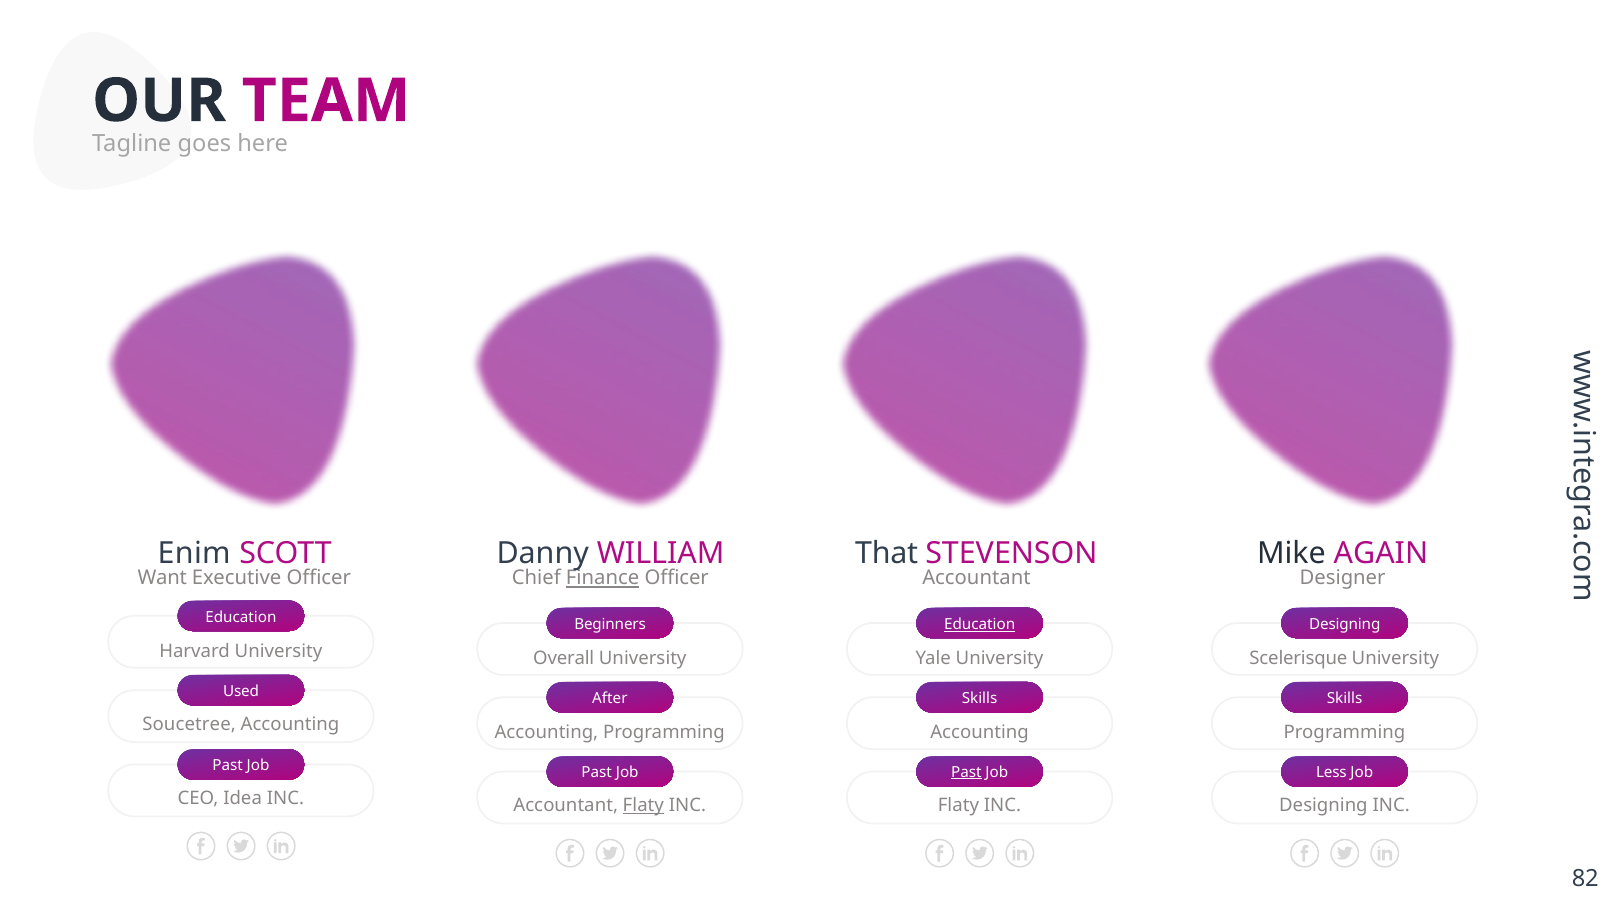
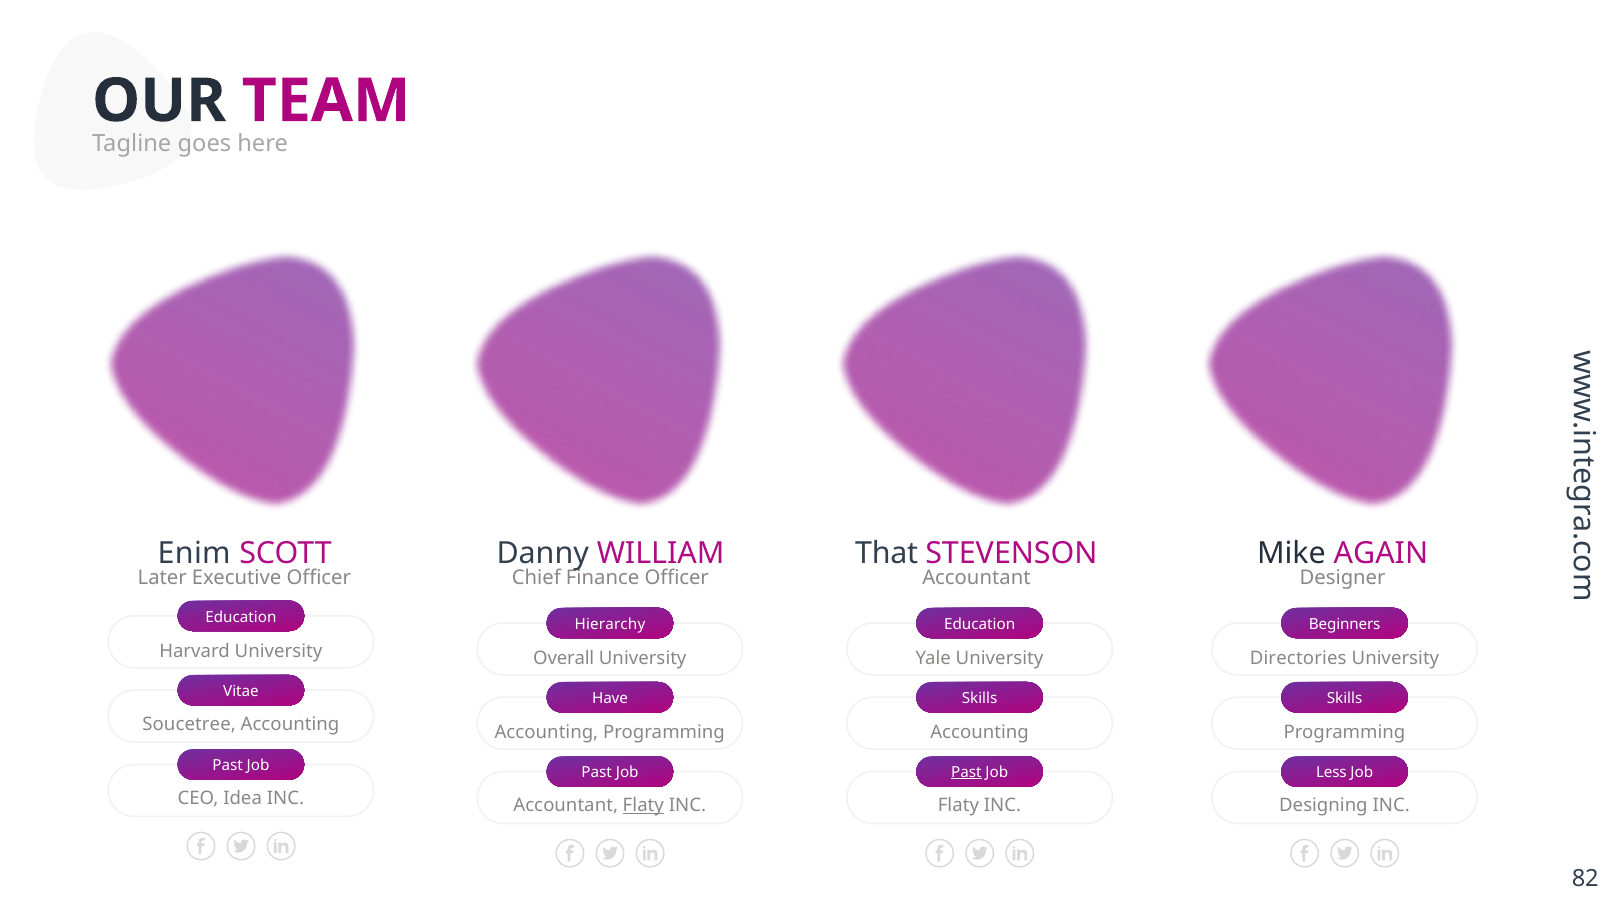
Want: Want -> Later
Finance underline: present -> none
Beginners: Beginners -> Hierarchy
Education at (980, 625) underline: present -> none
Designing at (1345, 625): Designing -> Beginners
Scelerisque: Scelerisque -> Directories
Used: Used -> Vitae
After: After -> Have
